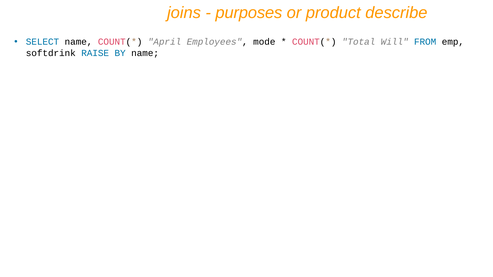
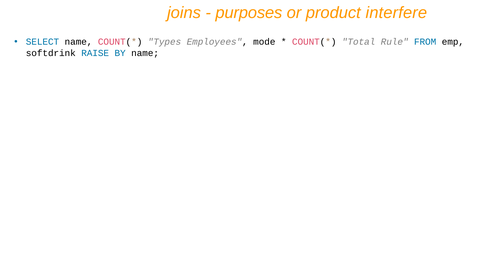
describe: describe -> interfere
April: April -> Types
Will: Will -> Rule
